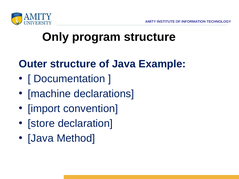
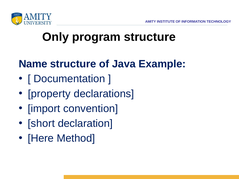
Outer: Outer -> Name
machine: machine -> property
store: store -> short
Java at (41, 138): Java -> Here
